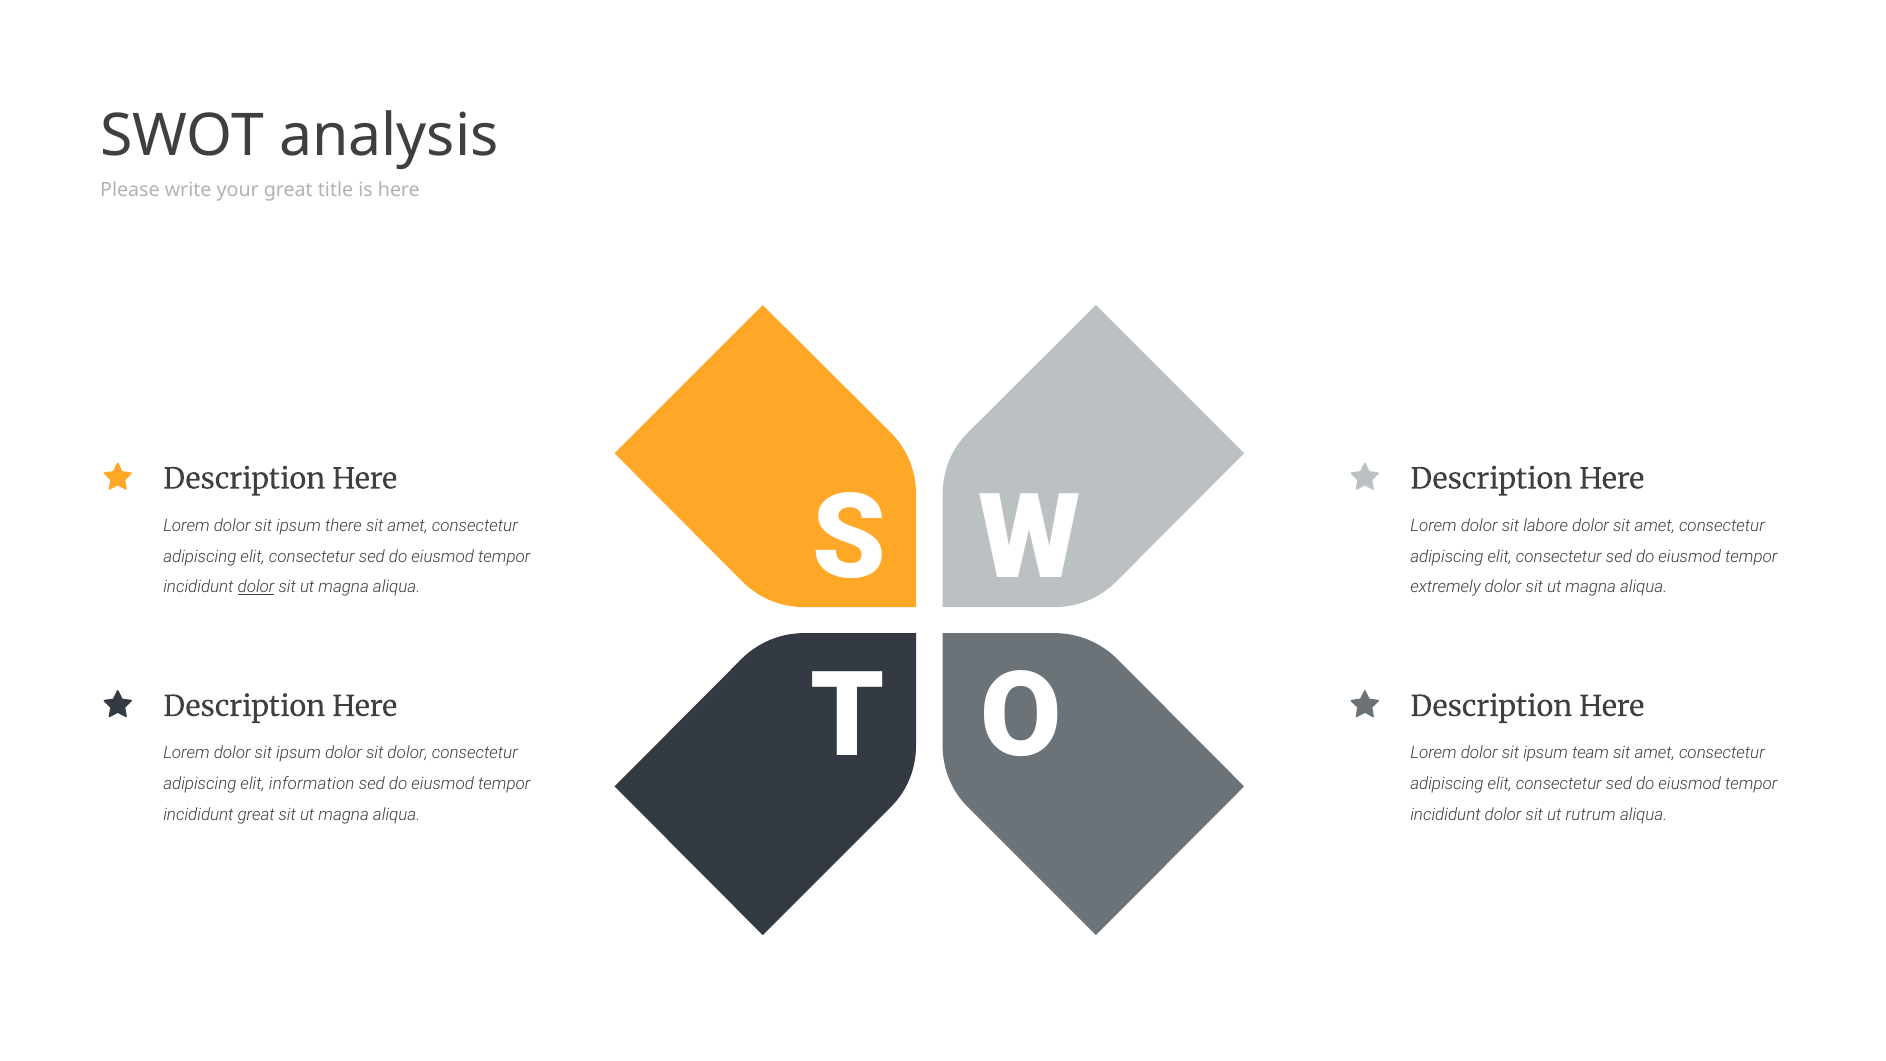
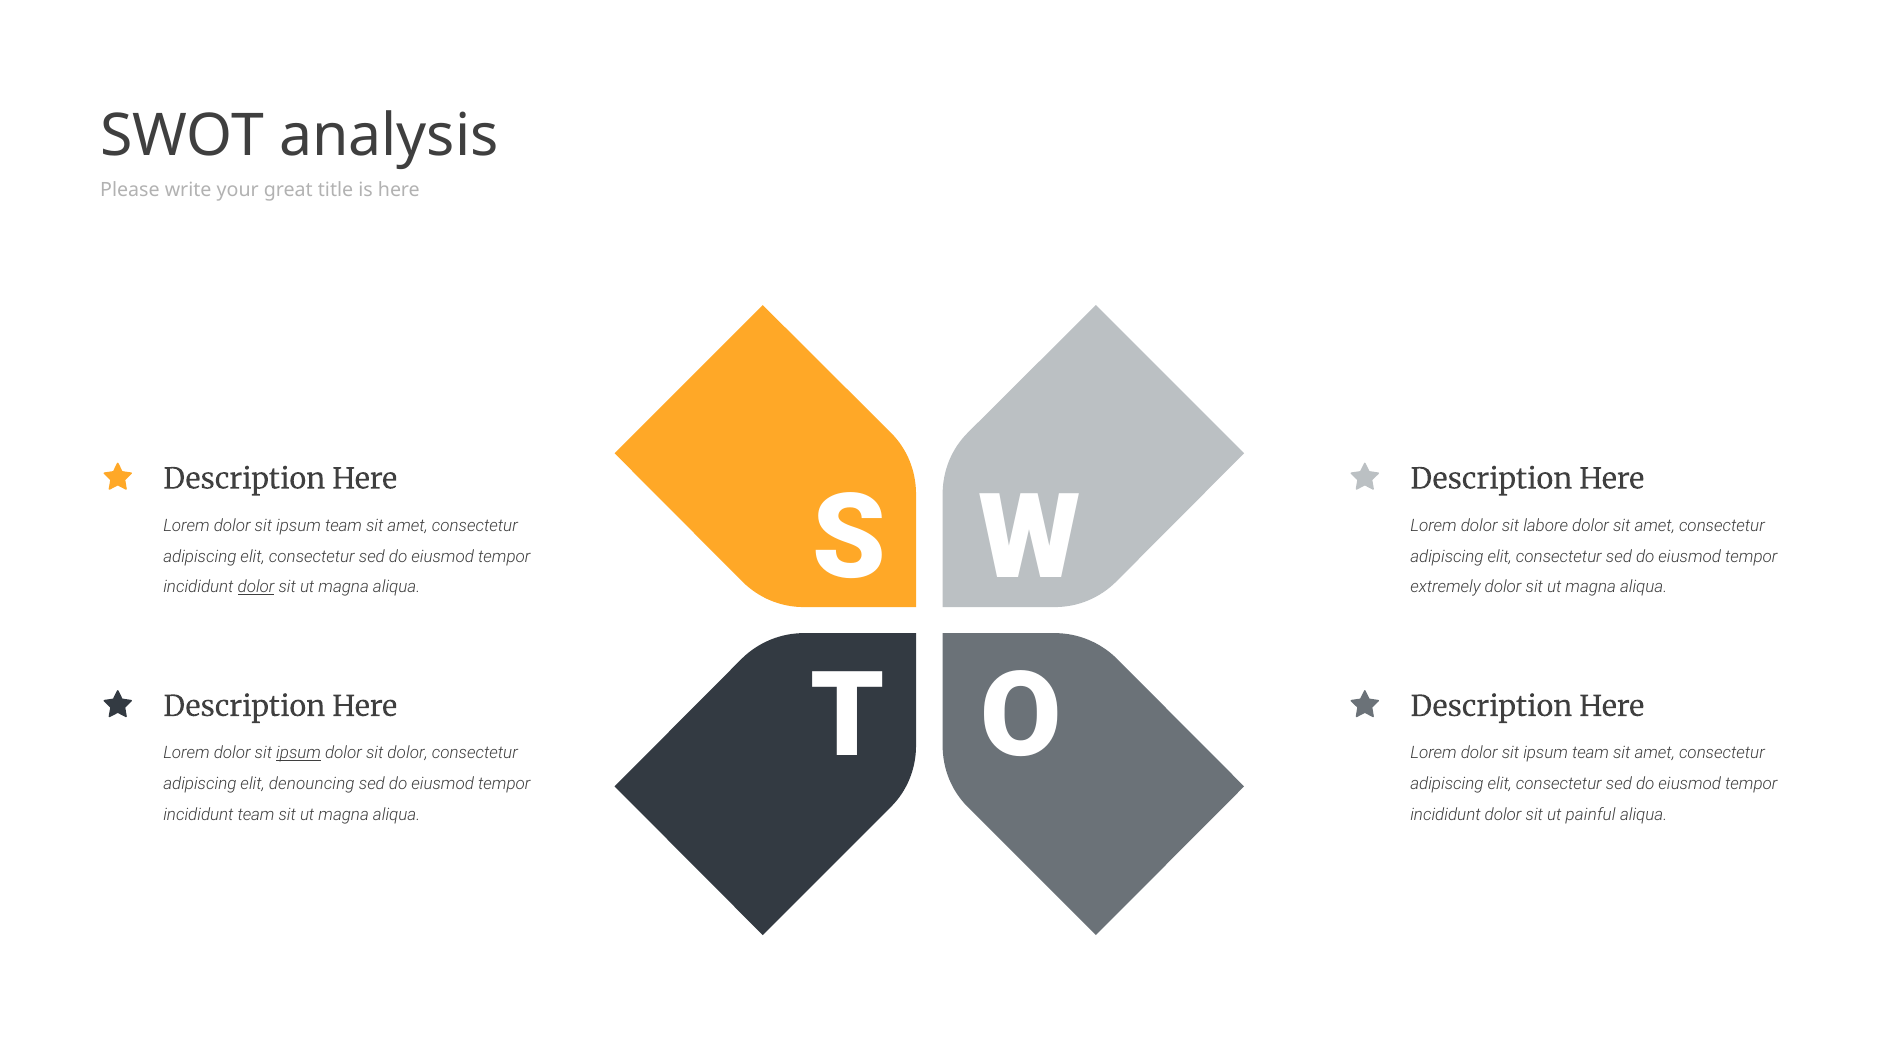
there at (344, 526): there -> team
ipsum at (299, 753) underline: none -> present
information: information -> denouncing
incididunt great: great -> team
rutrum: rutrum -> painful
